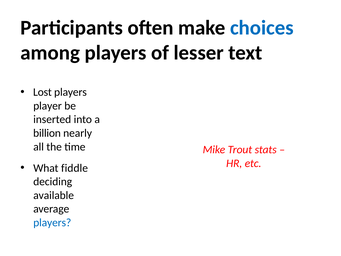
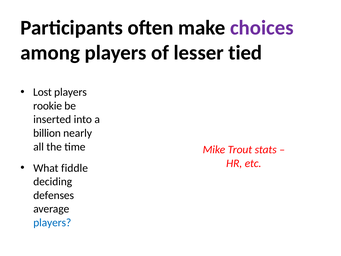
choices colour: blue -> purple
text: text -> tied
player: player -> rookie
available: available -> defenses
